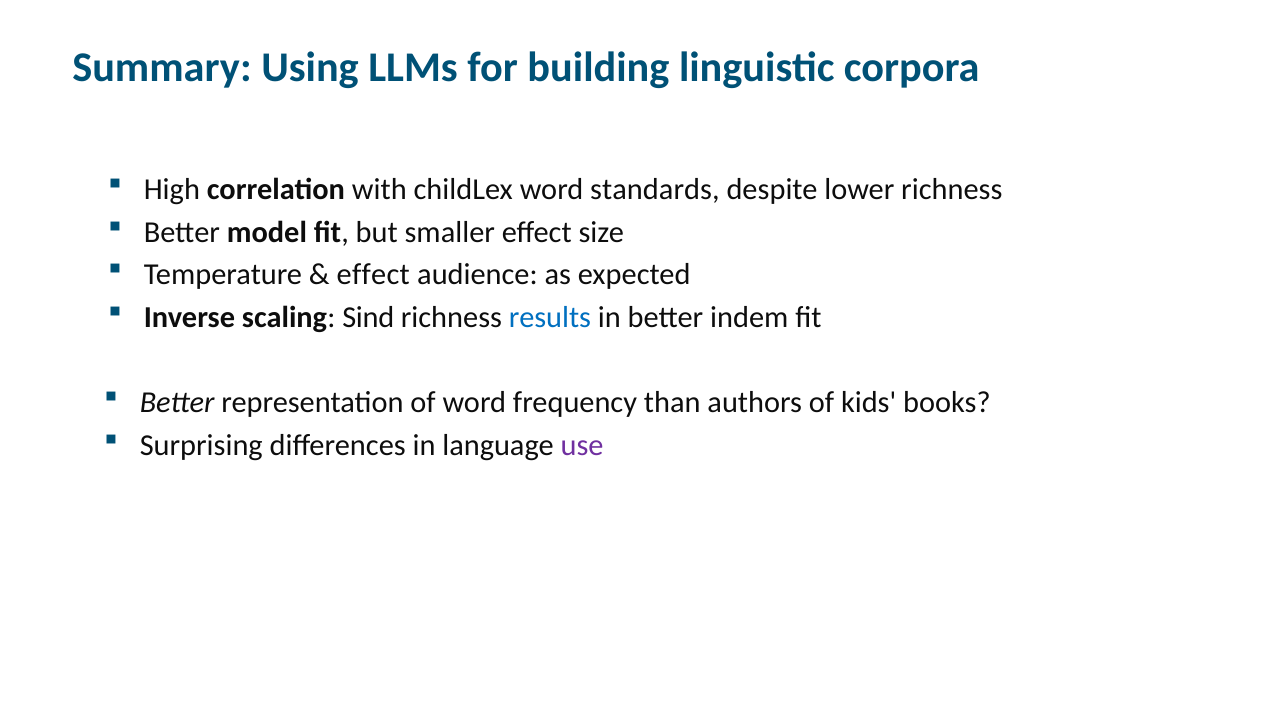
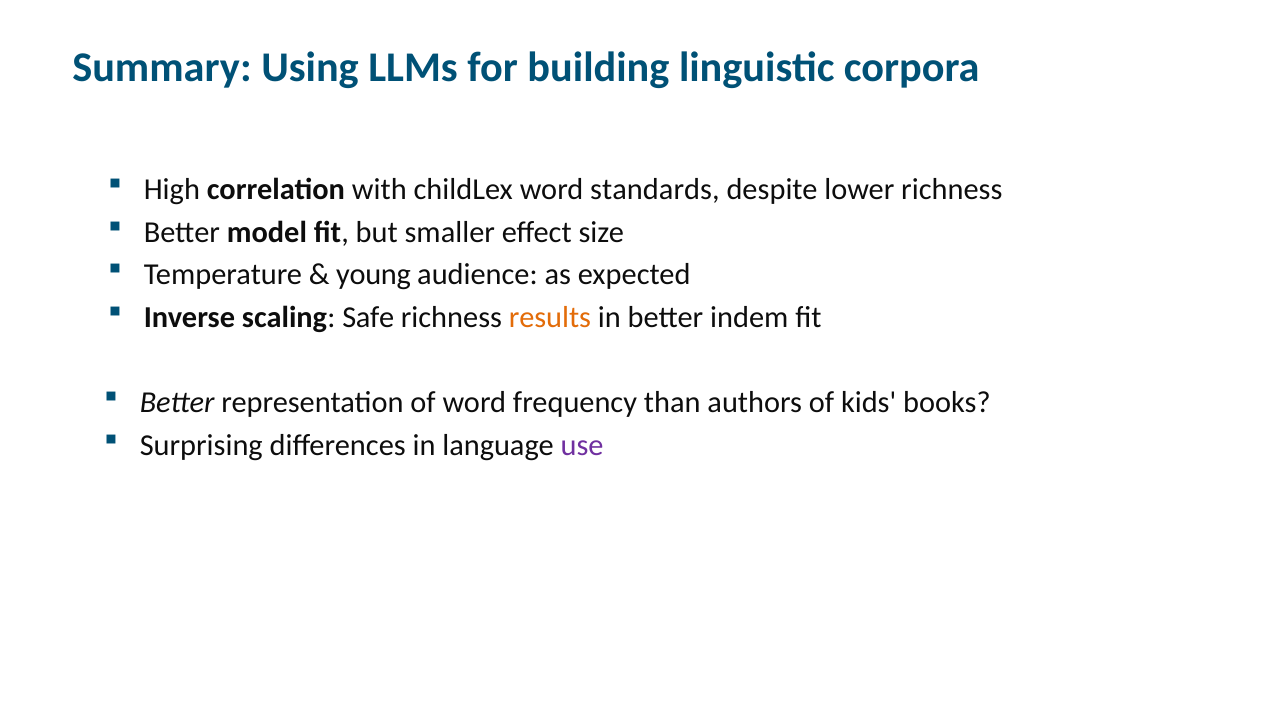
effect at (373, 275): effect -> young
Sind: Sind -> Safe
results colour: blue -> orange
